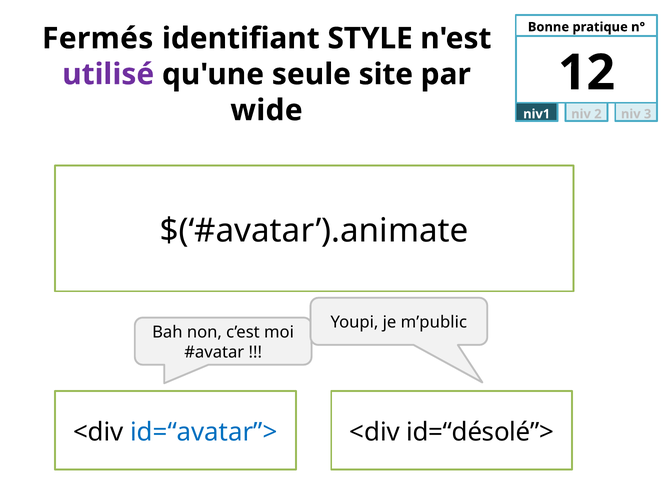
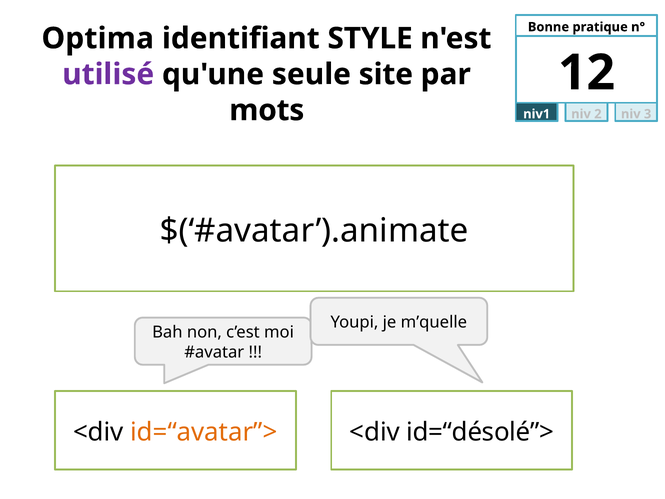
Fermés: Fermés -> Optima
wide: wide -> mots
m’public: m’public -> m’quelle
id=“avatar”> colour: blue -> orange
